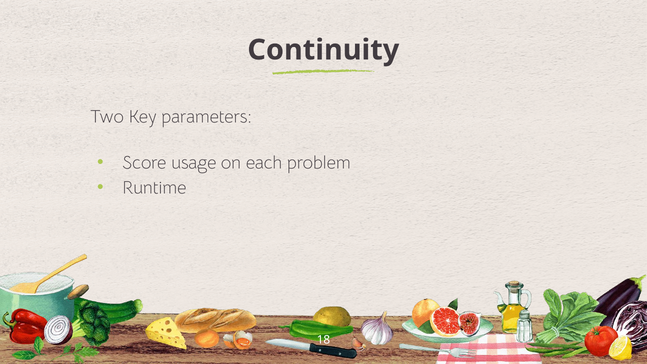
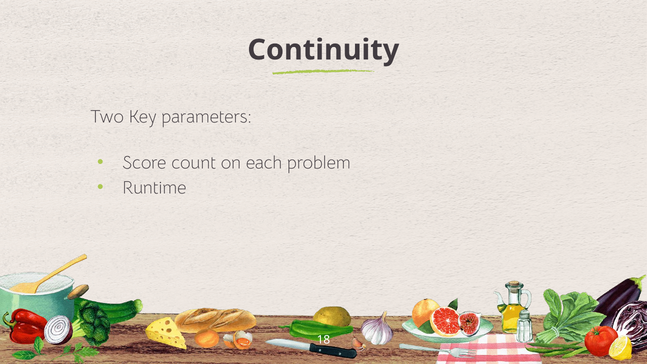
usage: usage -> count
